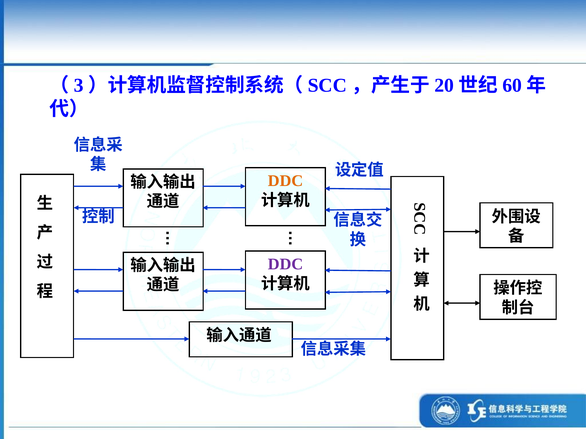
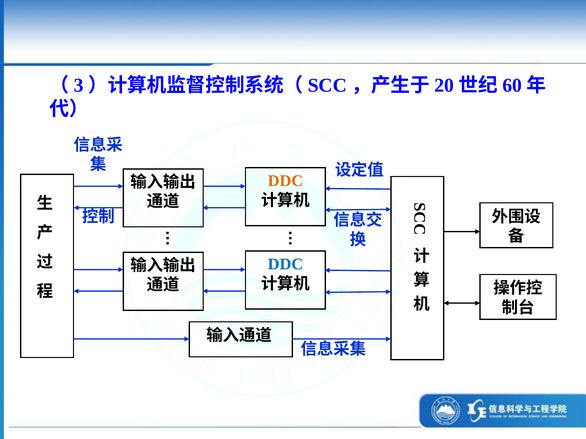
DDC at (285, 264) colour: purple -> blue
